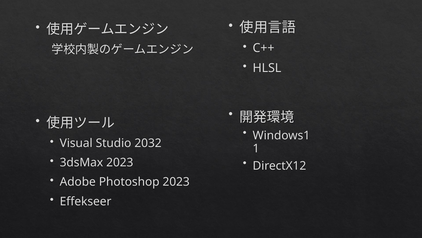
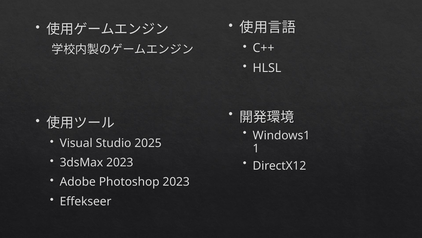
2032: 2032 -> 2025
